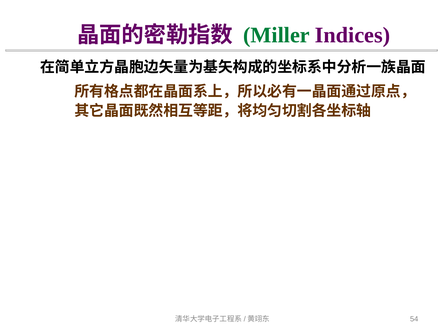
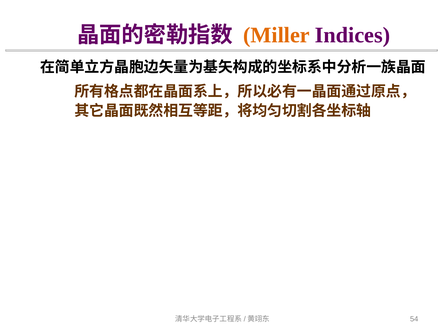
Miller colour: green -> orange
